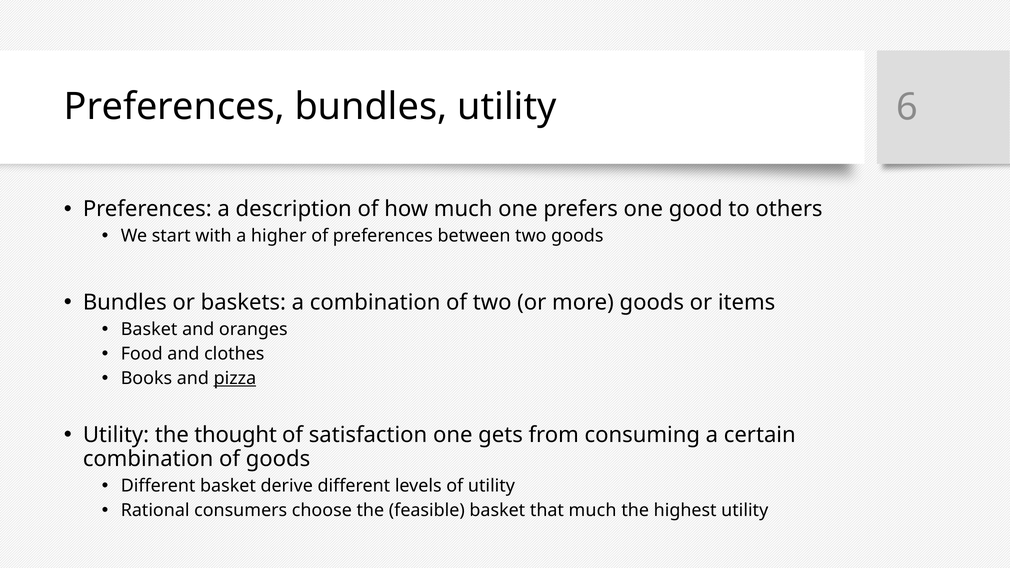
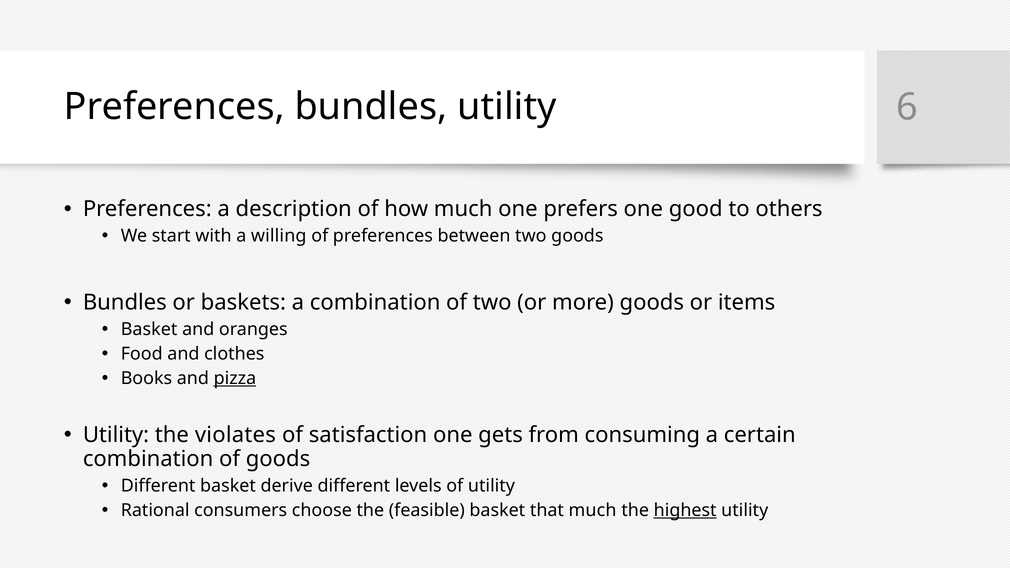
higher: higher -> willing
thought: thought -> violates
highest underline: none -> present
